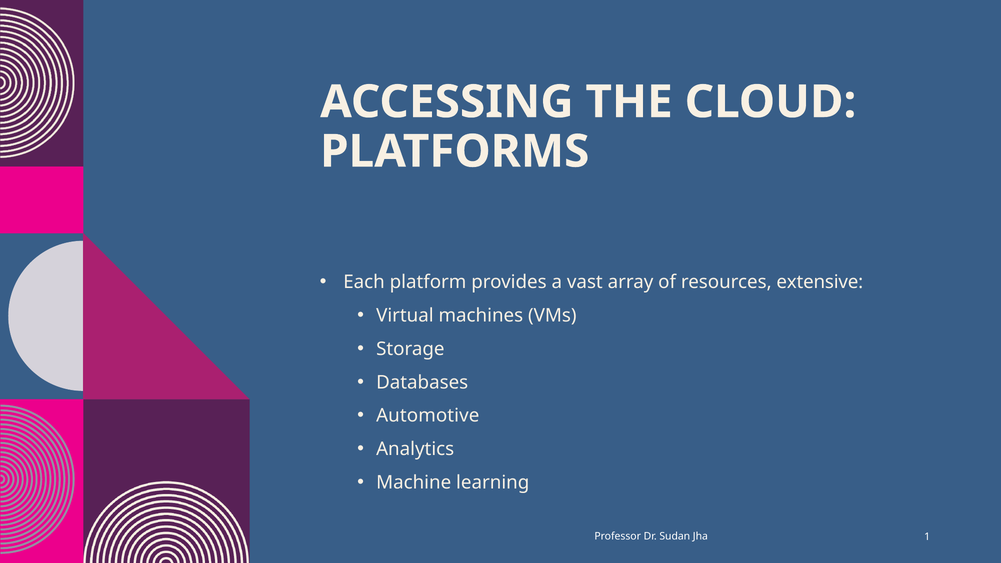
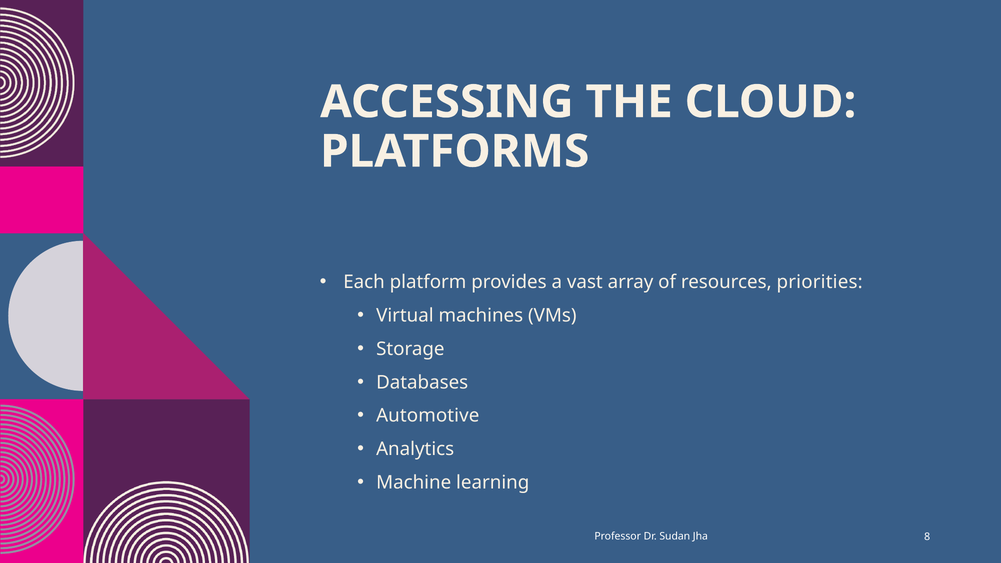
extensive: extensive -> priorities
1: 1 -> 8
